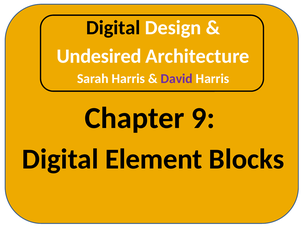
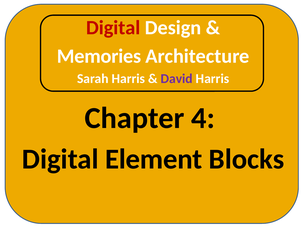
Digital at (113, 28) colour: black -> red
Undesired: Undesired -> Memories
9: 9 -> 4
